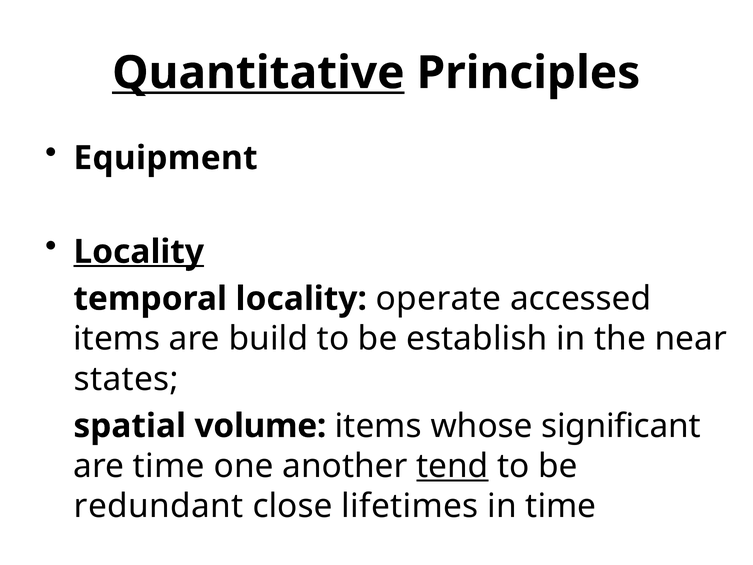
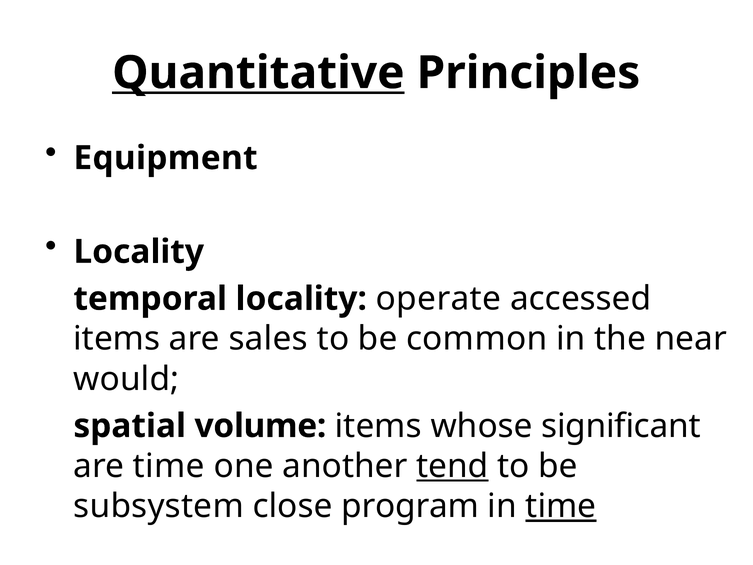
Locality at (139, 252) underline: present -> none
build: build -> sales
establish: establish -> common
states: states -> would
redundant: redundant -> subsystem
lifetimes: lifetimes -> program
time at (561, 506) underline: none -> present
